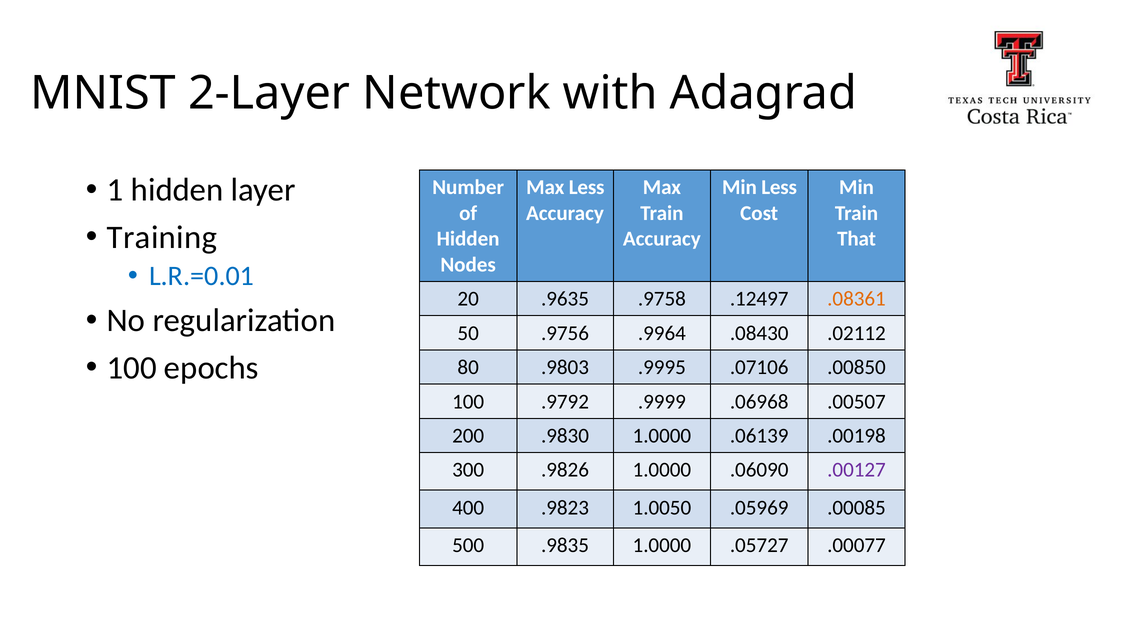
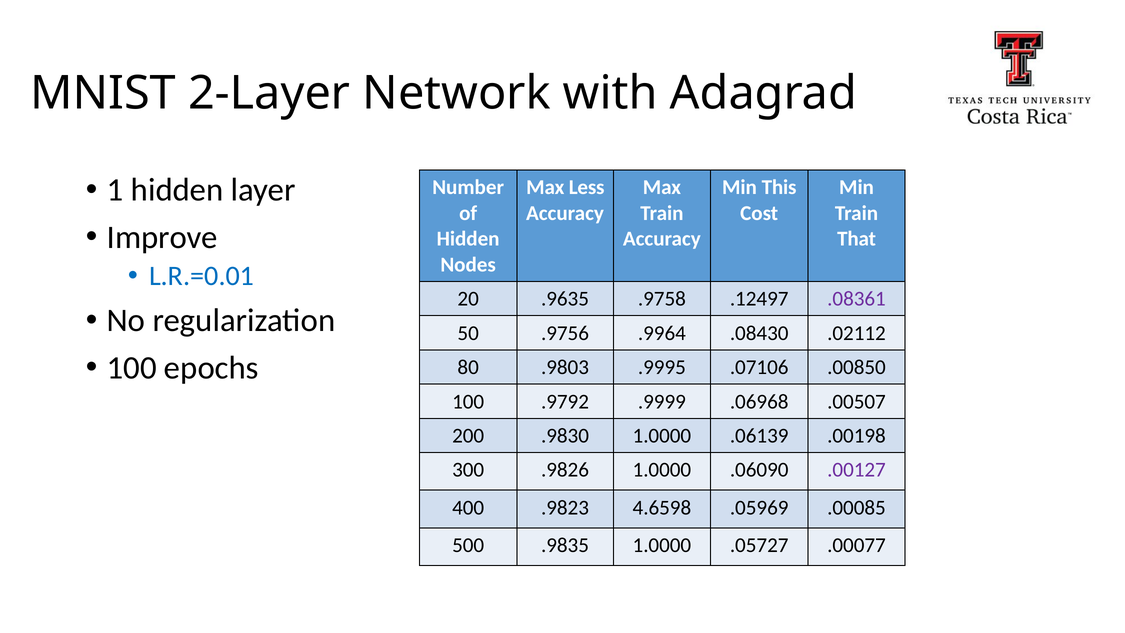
Min Less: Less -> This
Training: Training -> Improve
.08361 colour: orange -> purple
1.0050: 1.0050 -> 4.6598
